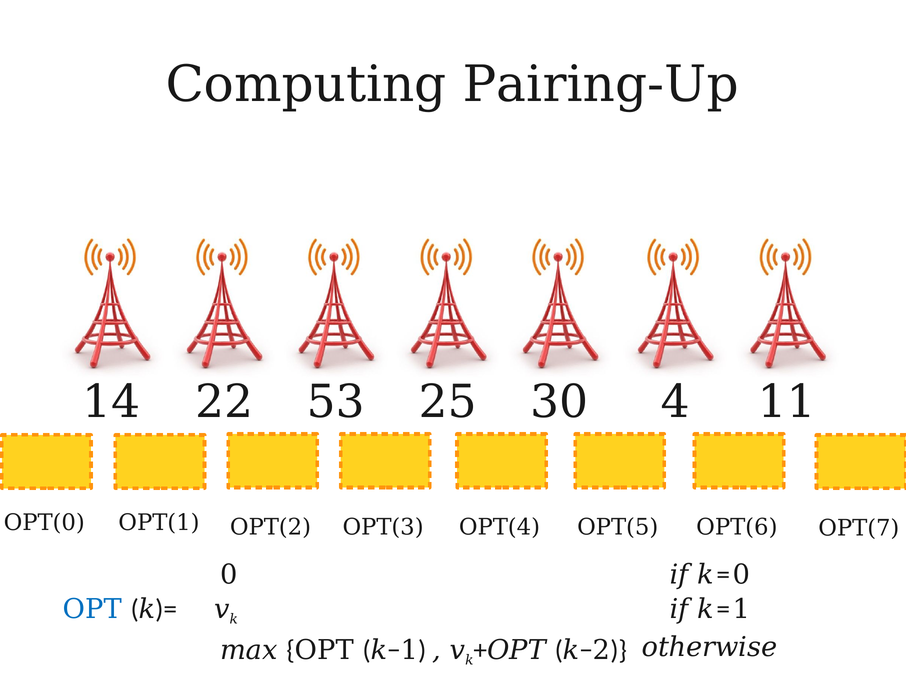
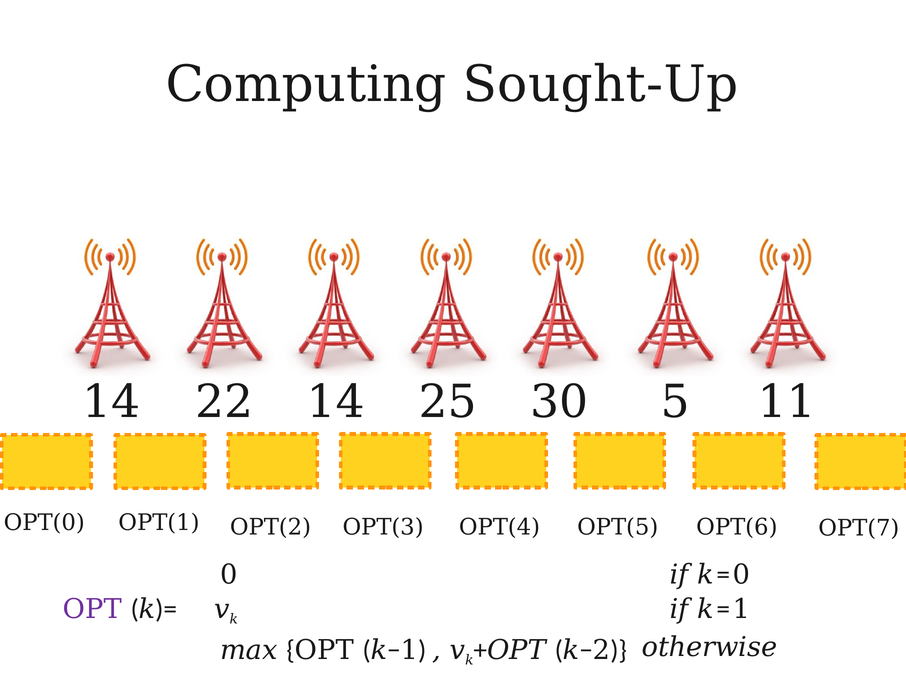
Pairing-Up: Pairing-Up -> Sought-Up
22 53: 53 -> 14
4: 4 -> 5
OPT at (92, 609) colour: blue -> purple
